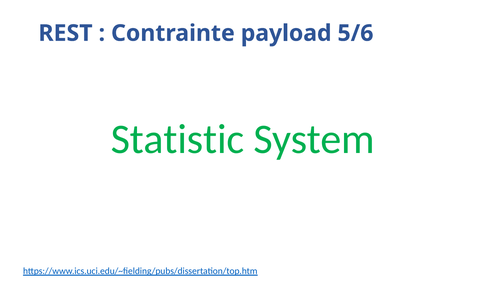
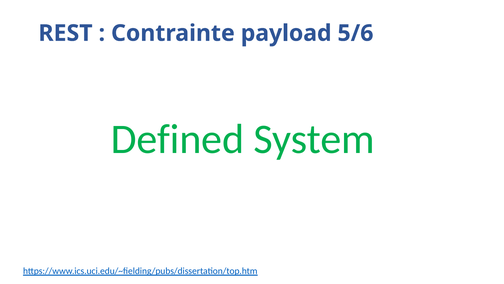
Statistic: Statistic -> Defined
